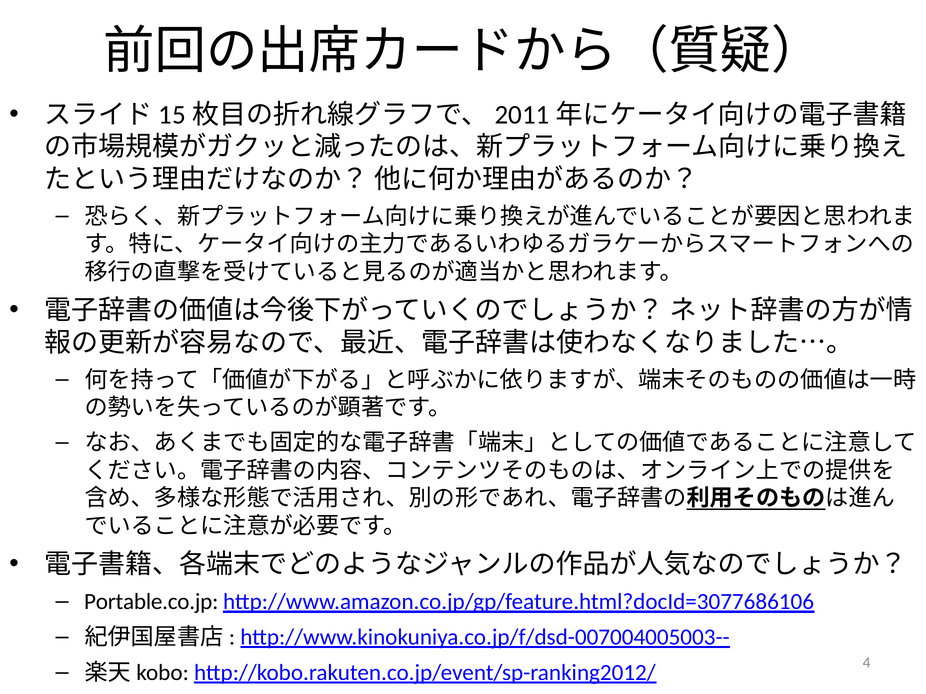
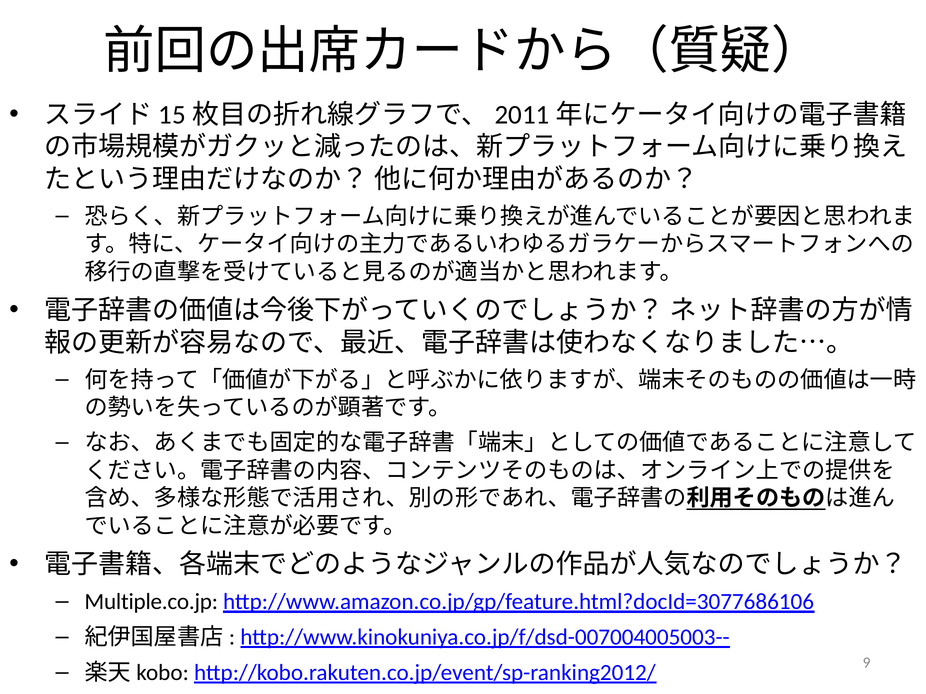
Portable.co.jp: Portable.co.jp -> Multiple.co.jp
4: 4 -> 9
